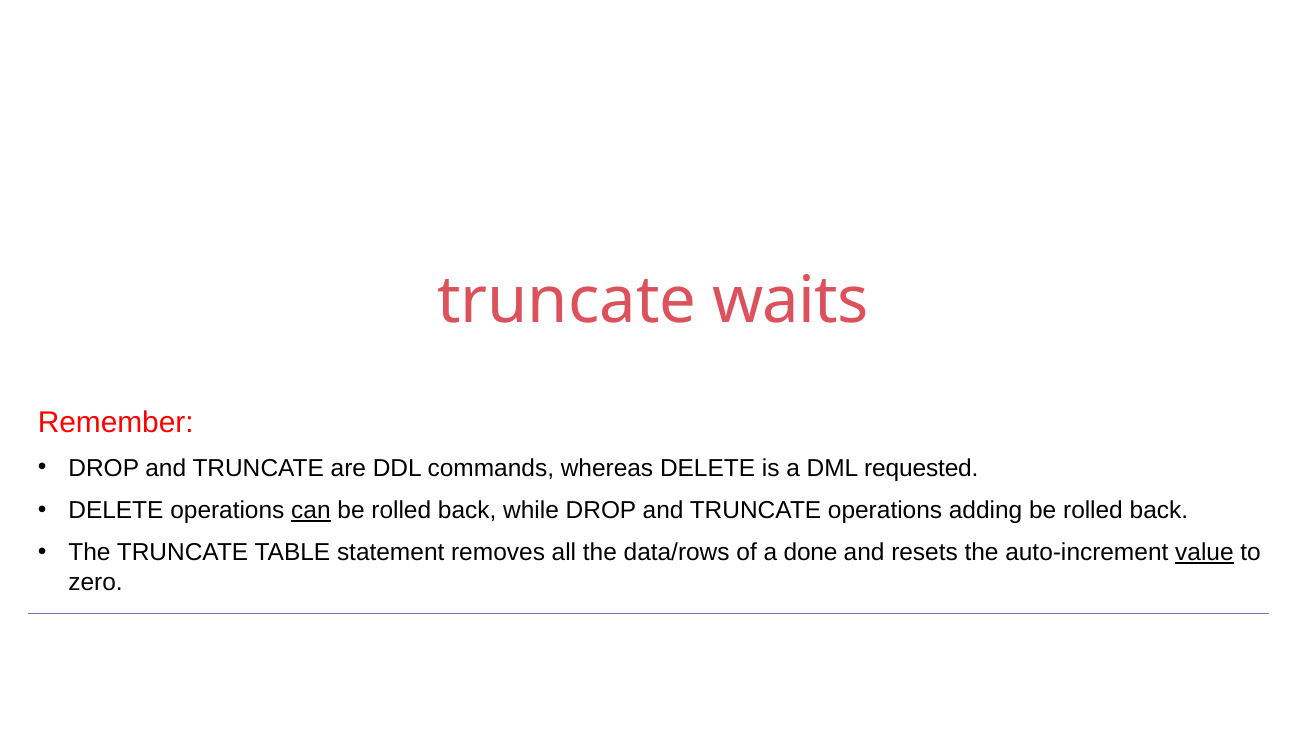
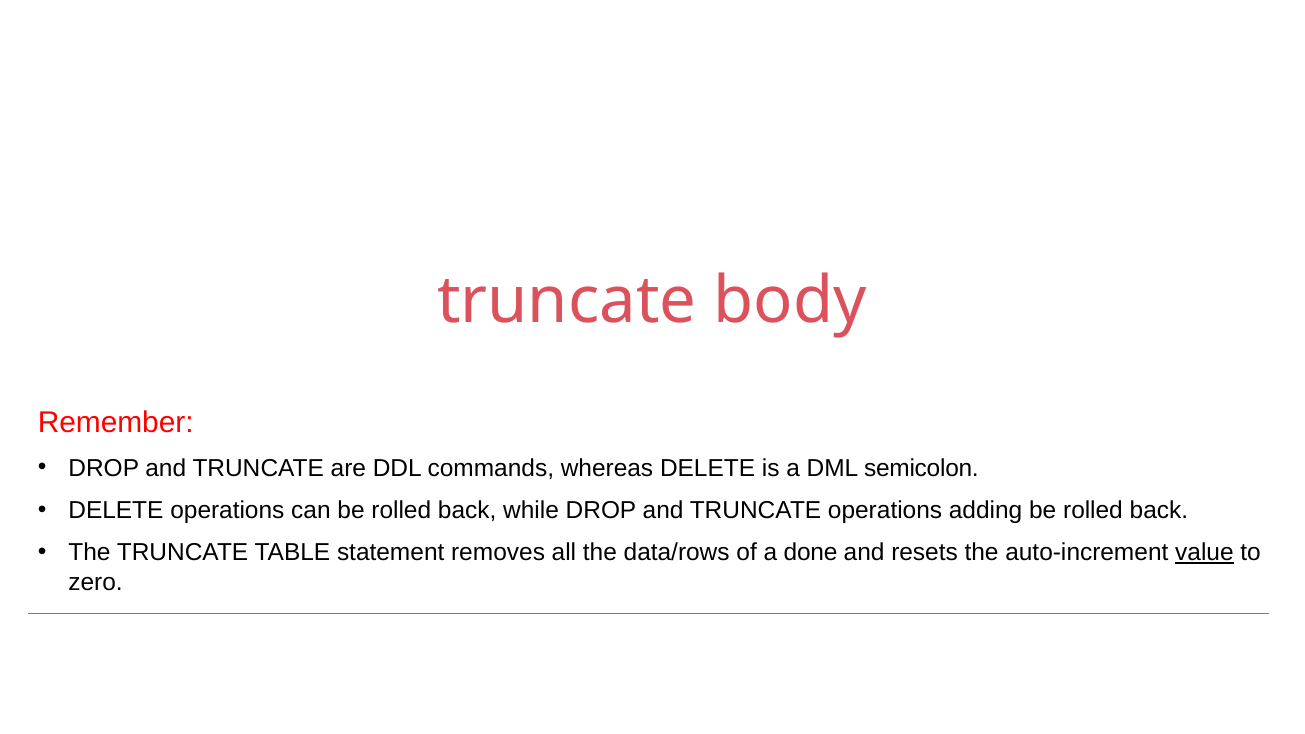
waits: waits -> body
requested: requested -> semicolon
can underline: present -> none
